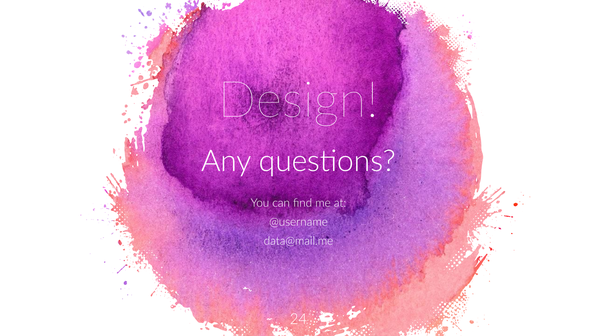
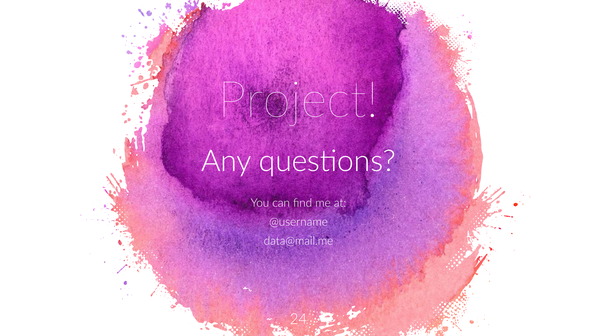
Design: Design -> Project
